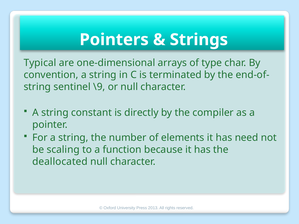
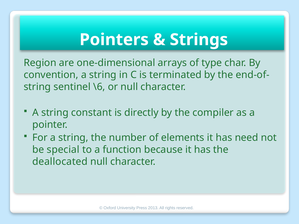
Typical: Typical -> Region
\9: \9 -> \6
scaling: scaling -> special
